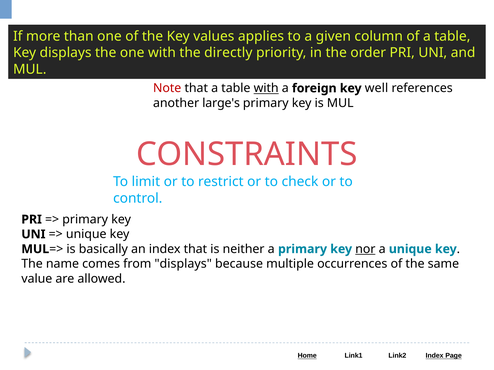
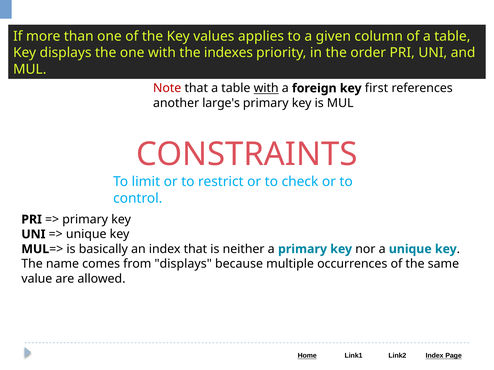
directly: directly -> indexes
well: well -> first
nor underline: present -> none
